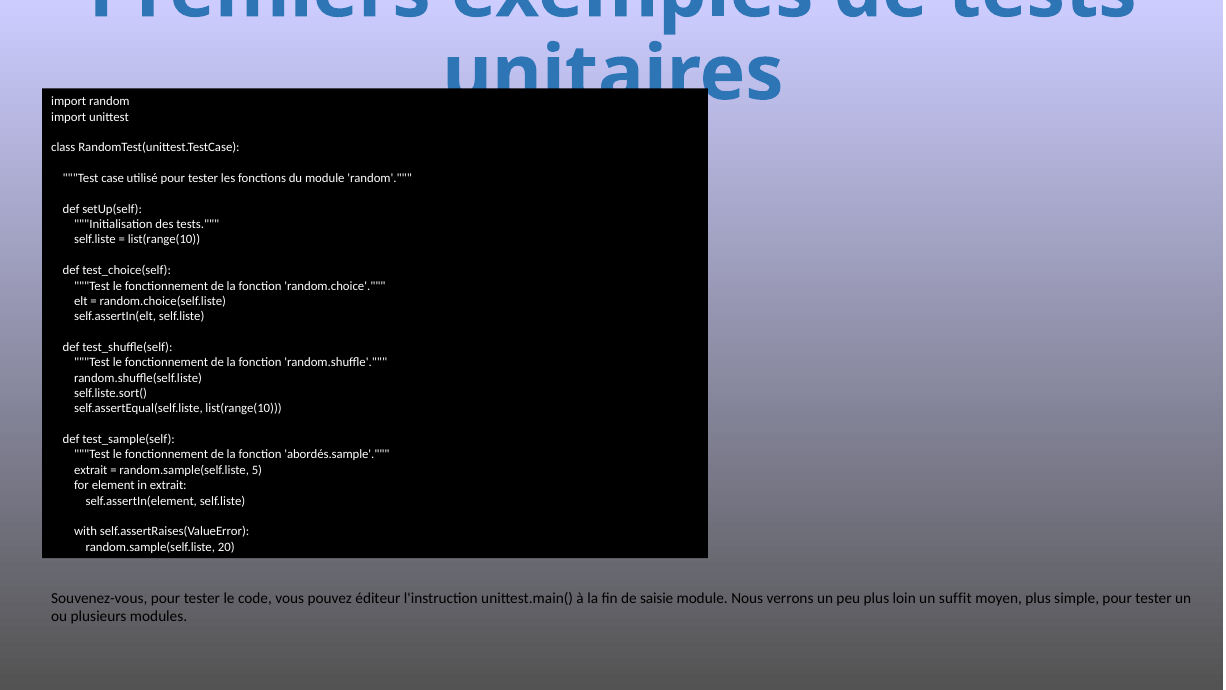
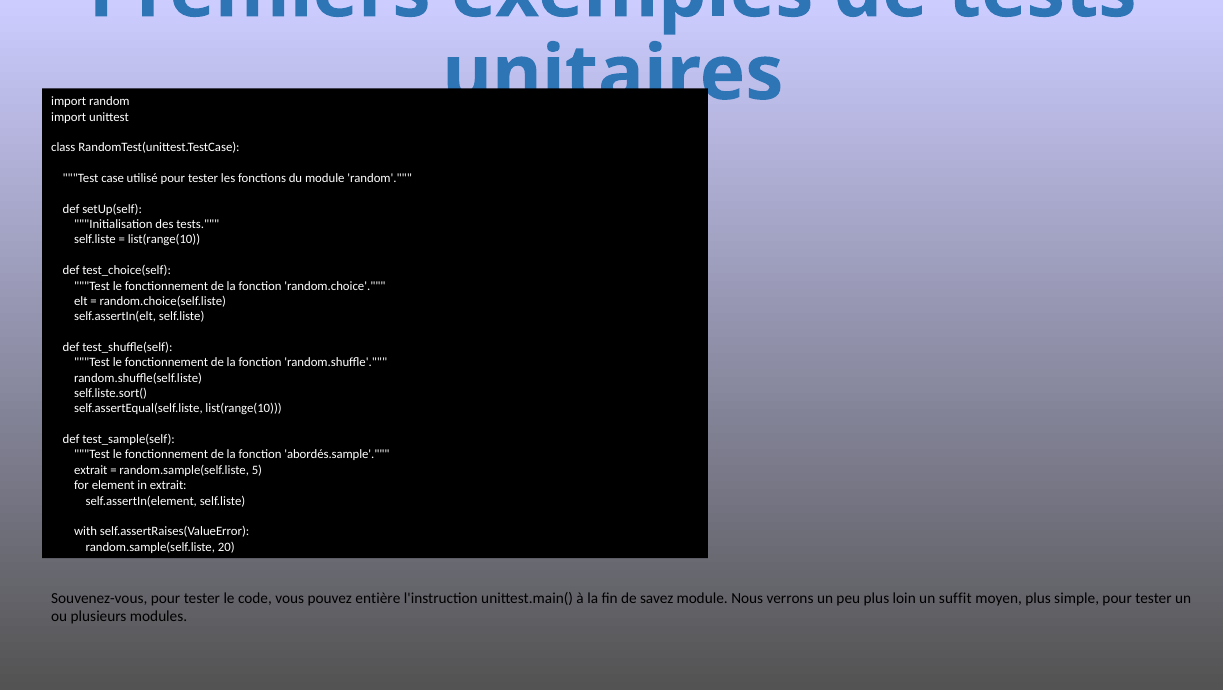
éditeur: éditeur -> entière
saisie: saisie -> savez
